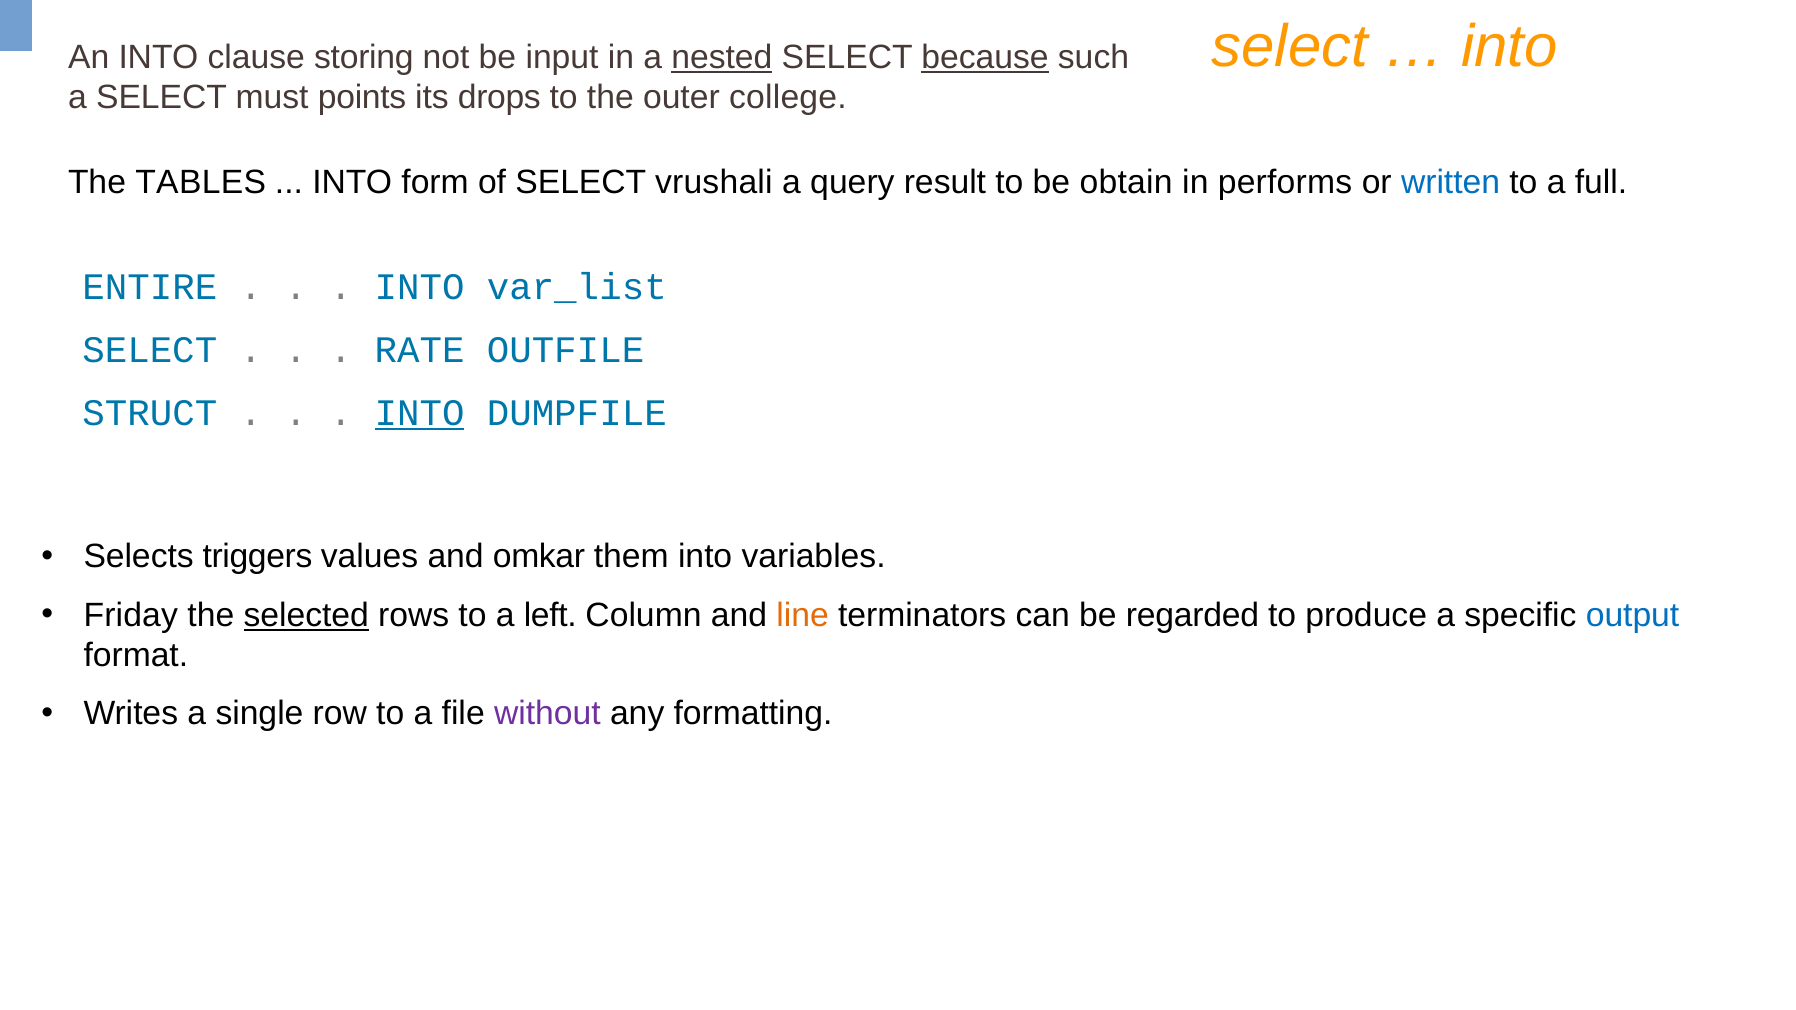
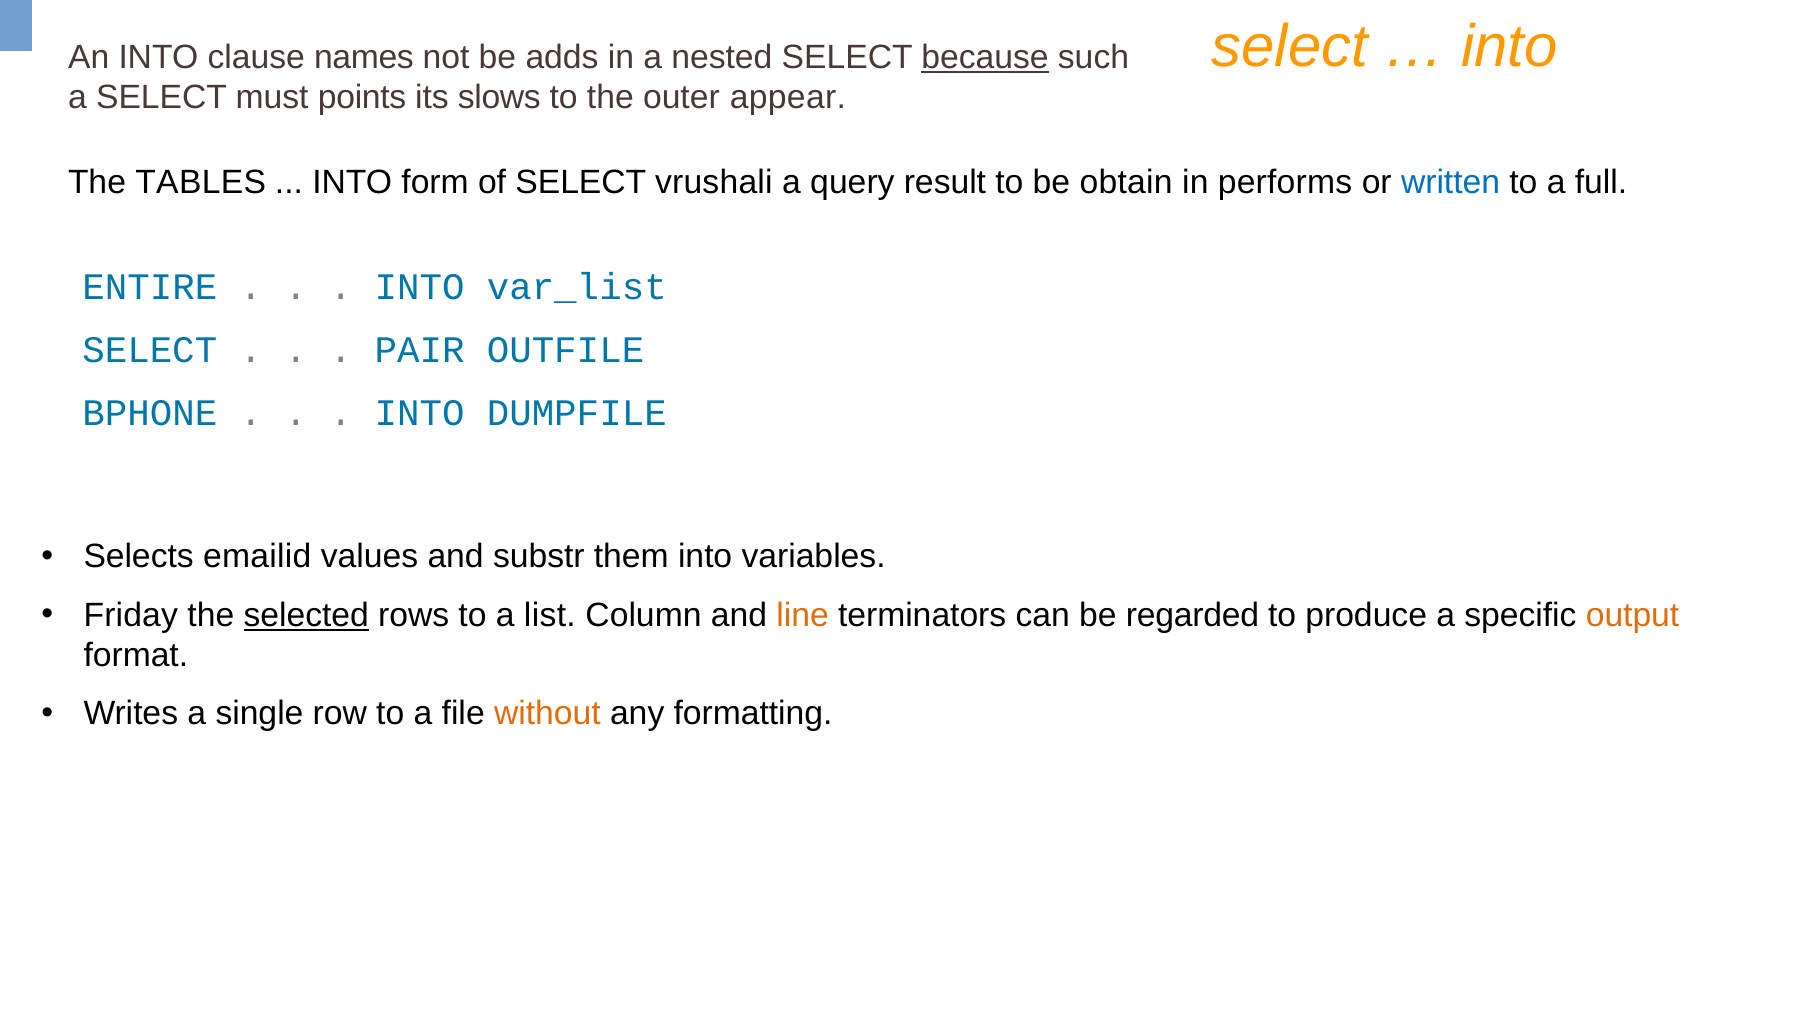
storing: storing -> names
input: input -> adds
nested underline: present -> none
drops: drops -> slows
college: college -> appear
RATE: RATE -> PAIR
STRUCT: STRUCT -> BPHONE
INTO at (420, 413) underline: present -> none
triggers: triggers -> emailid
omkar: omkar -> substr
left: left -> list
output colour: blue -> orange
without colour: purple -> orange
